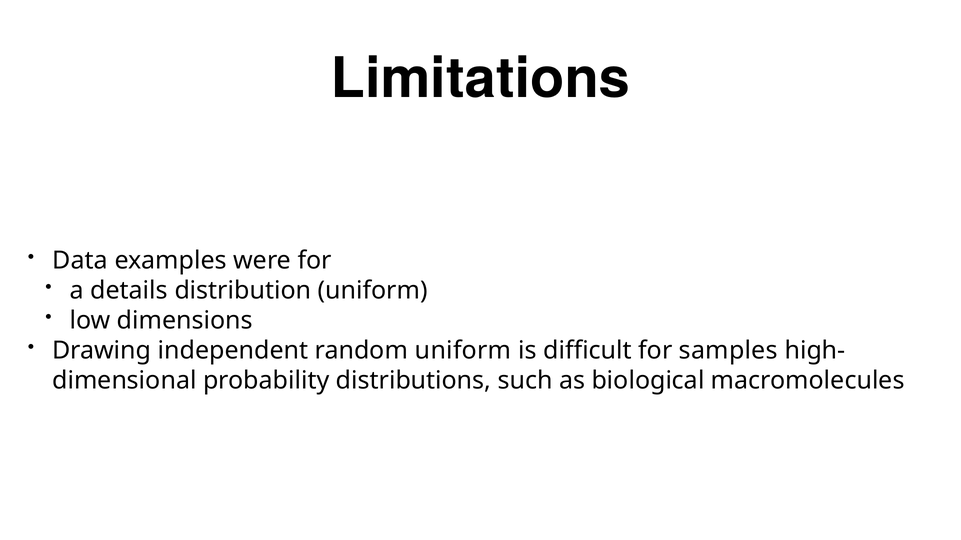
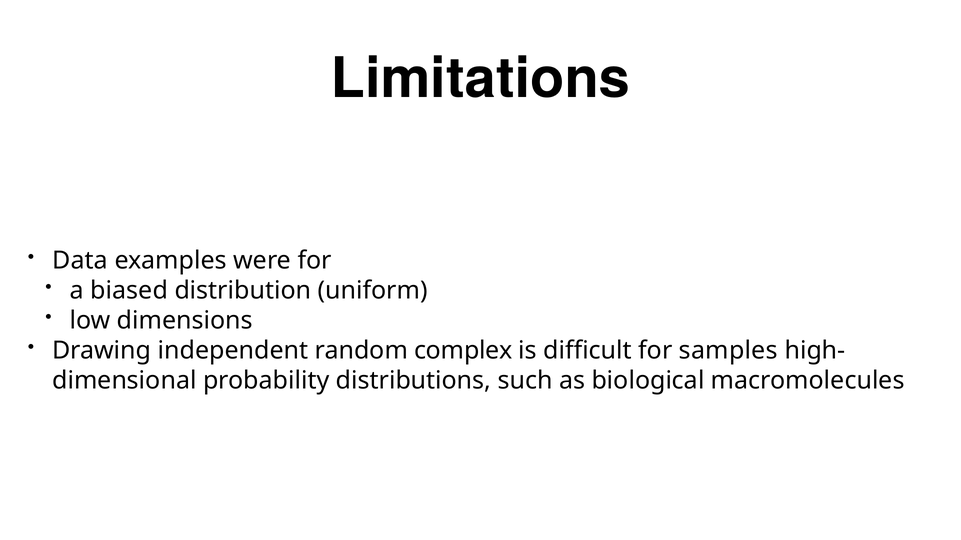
details: details -> biased
random uniform: uniform -> complex
